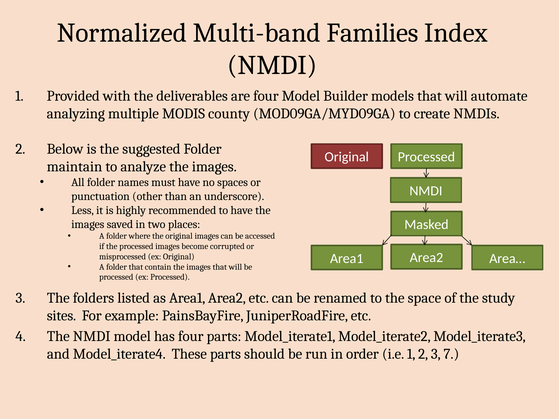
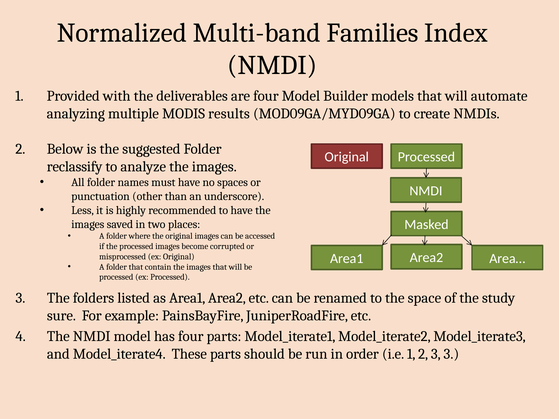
county: county -> results
maintain: maintain -> reclassify
sites: sites -> sure
3 7: 7 -> 3
